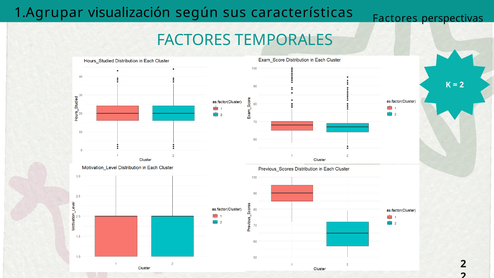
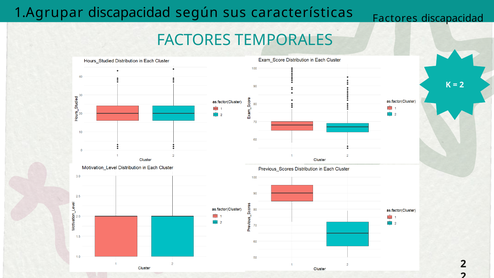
visualización at (129, 13): visualización -> discapacidad
Factores perspectivas: perspectivas -> discapacidad
